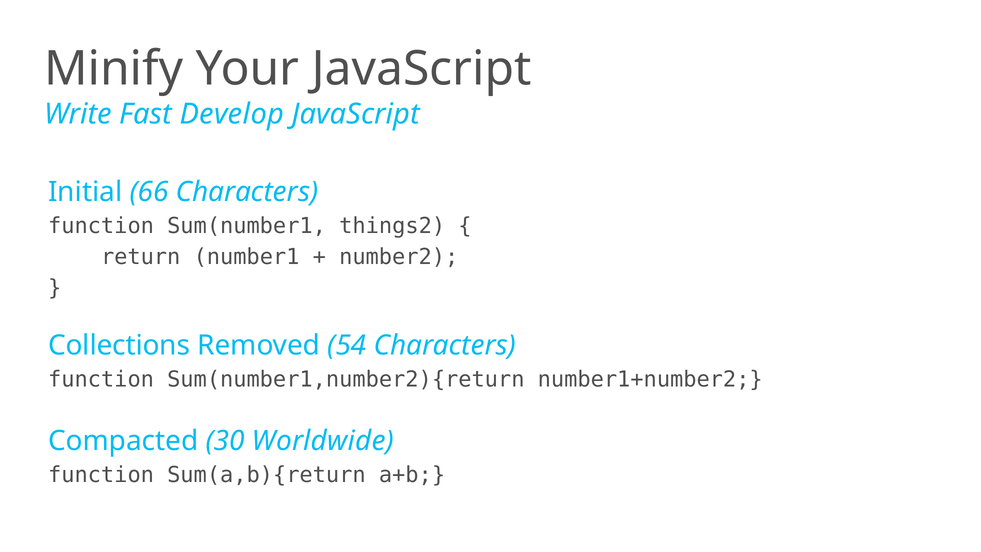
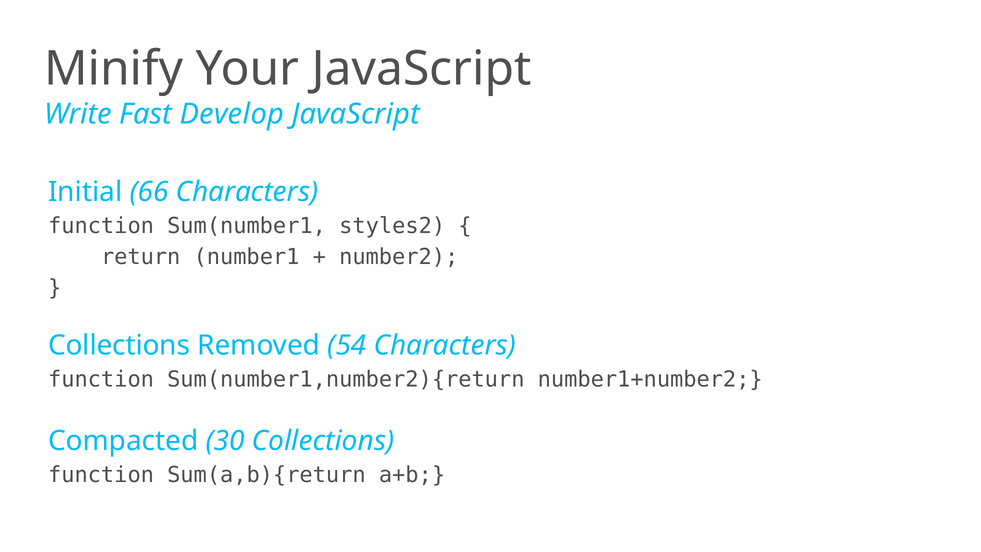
things2: things2 -> styles2
30 Worldwide: Worldwide -> Collections
